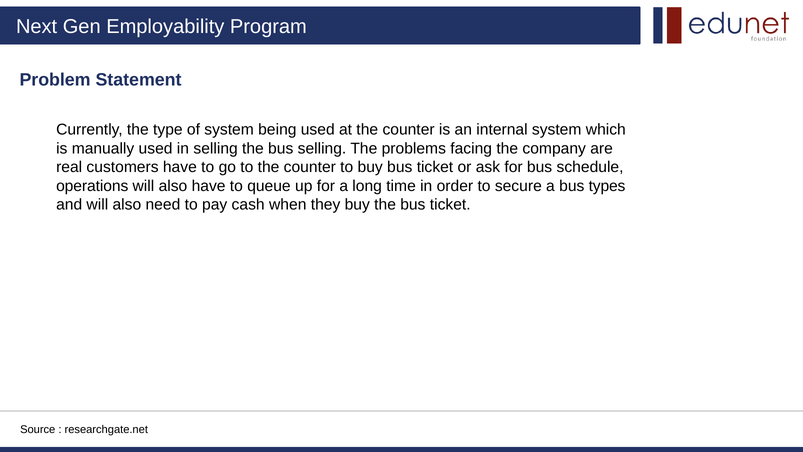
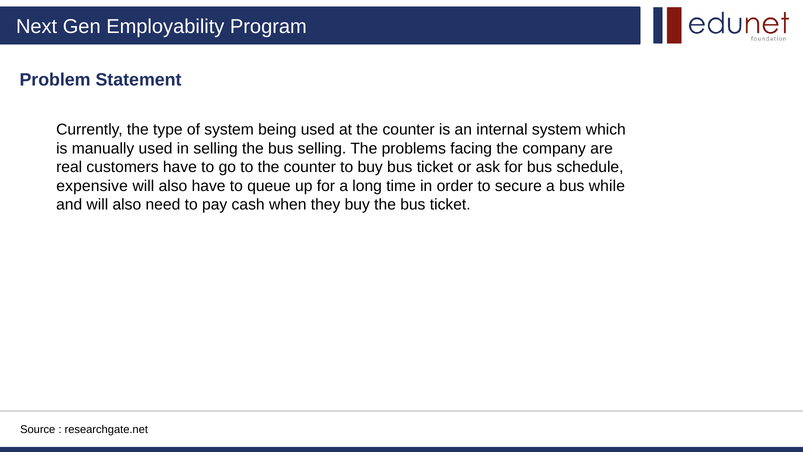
operations: operations -> expensive
types: types -> while
